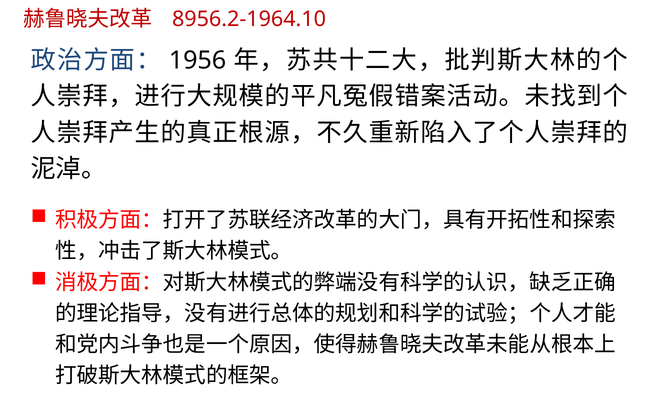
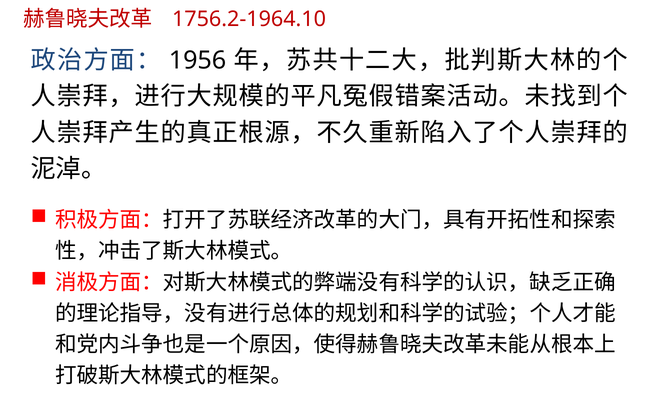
8956.2-1964.10: 8956.2-1964.10 -> 1756.2-1964.10
